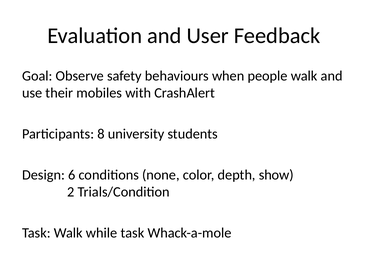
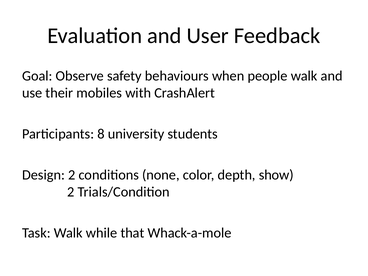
Design 6: 6 -> 2
while task: task -> that
